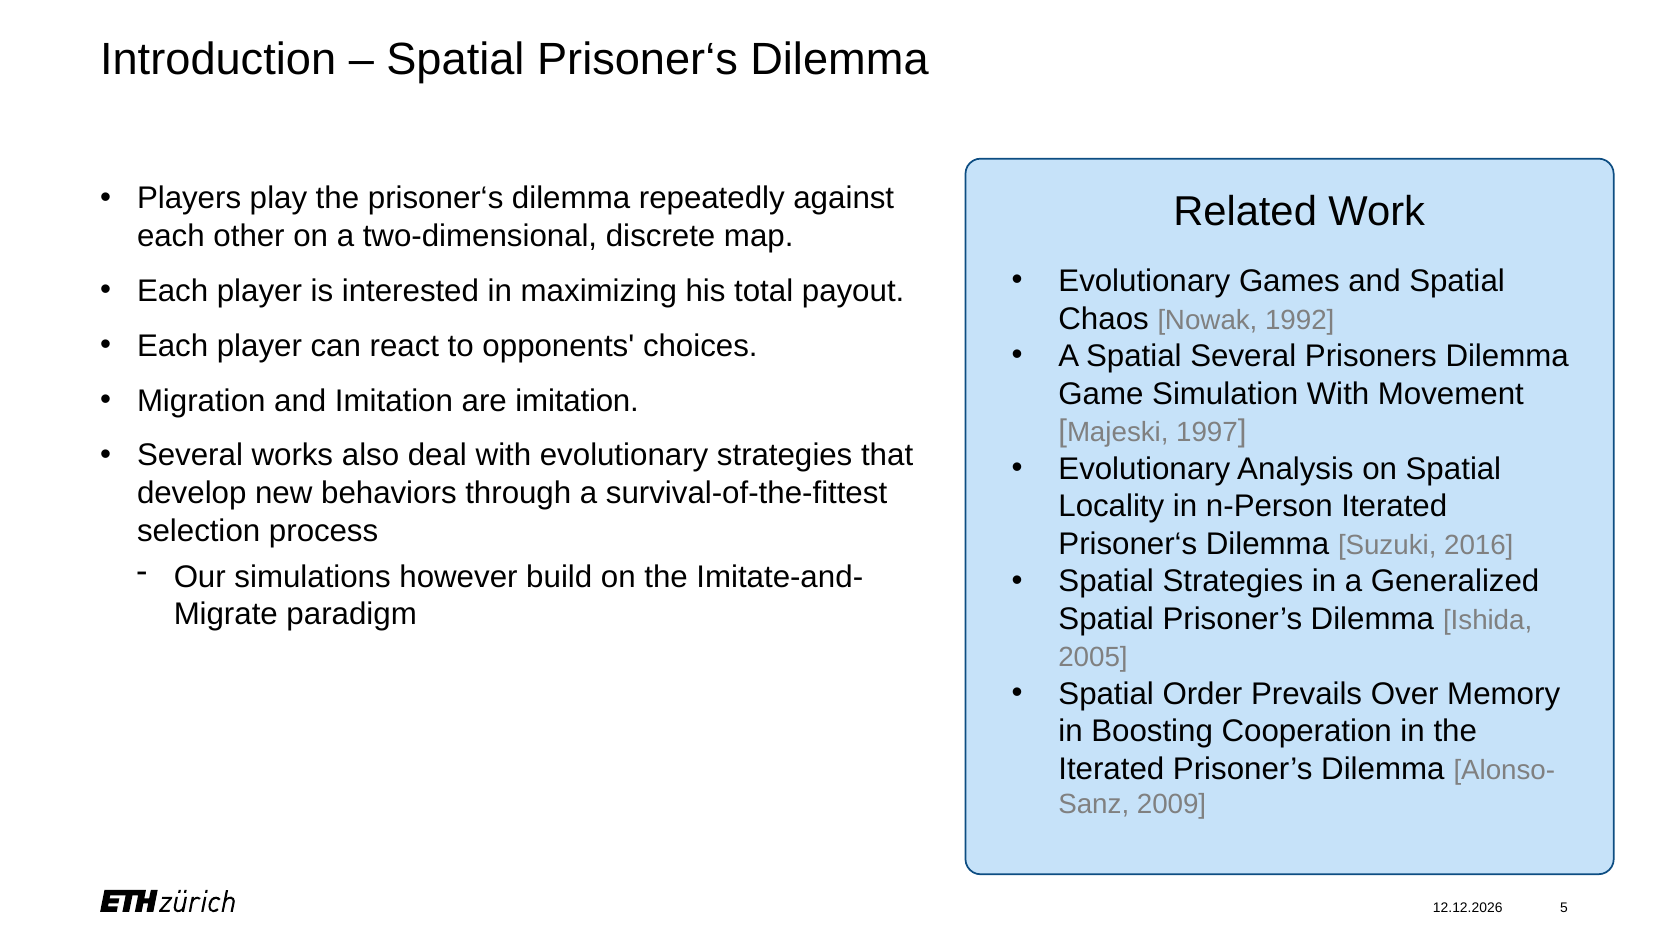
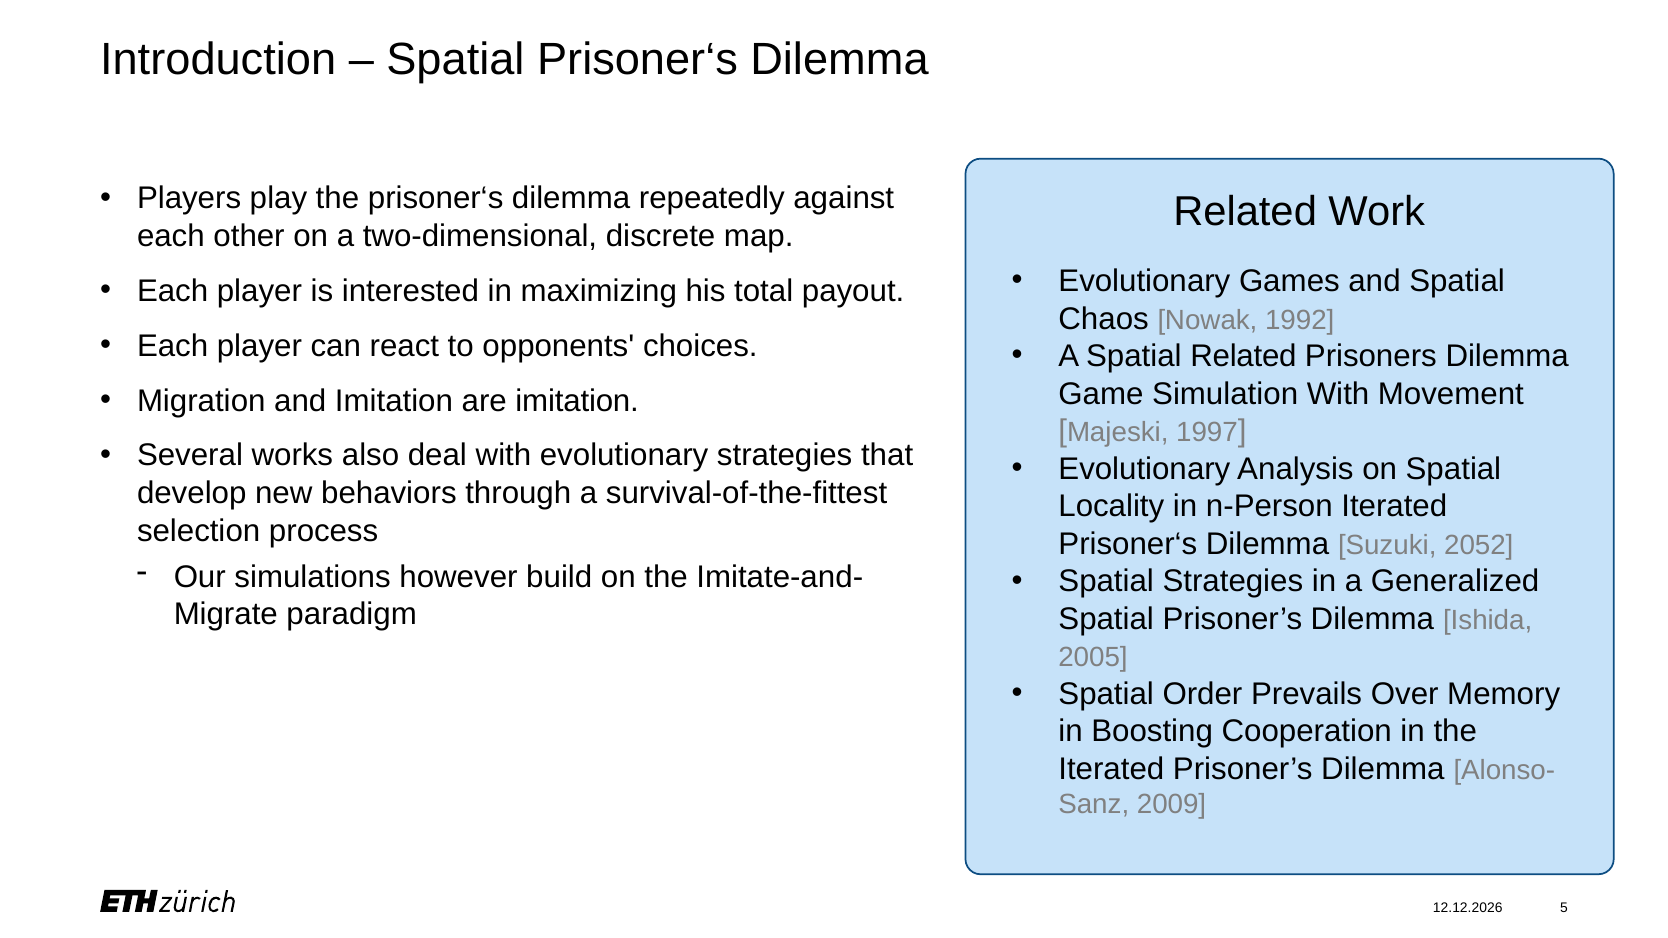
Spatial Several: Several -> Related
2016: 2016 -> 2052
